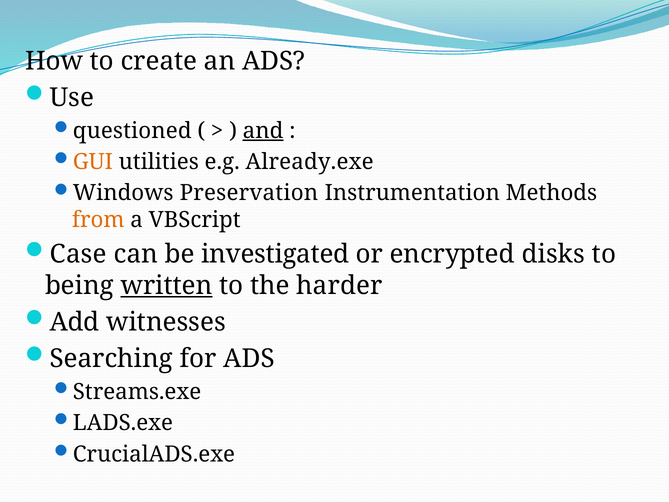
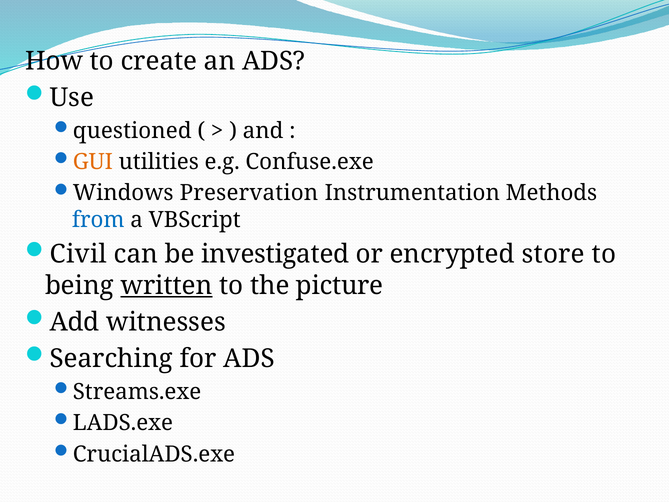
and underline: present -> none
Already.exe: Already.exe -> Confuse.exe
from colour: orange -> blue
Case: Case -> Civil
disks: disks -> store
harder: harder -> picture
